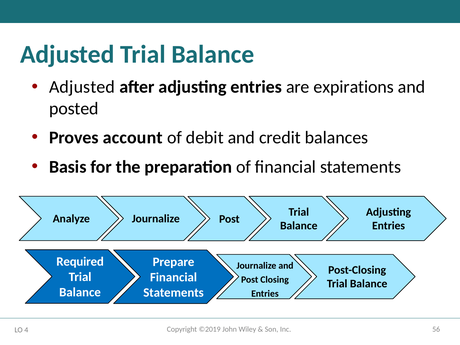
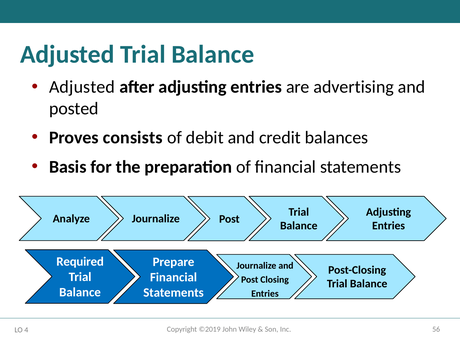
expirations: expirations -> advertising
account: account -> consists
